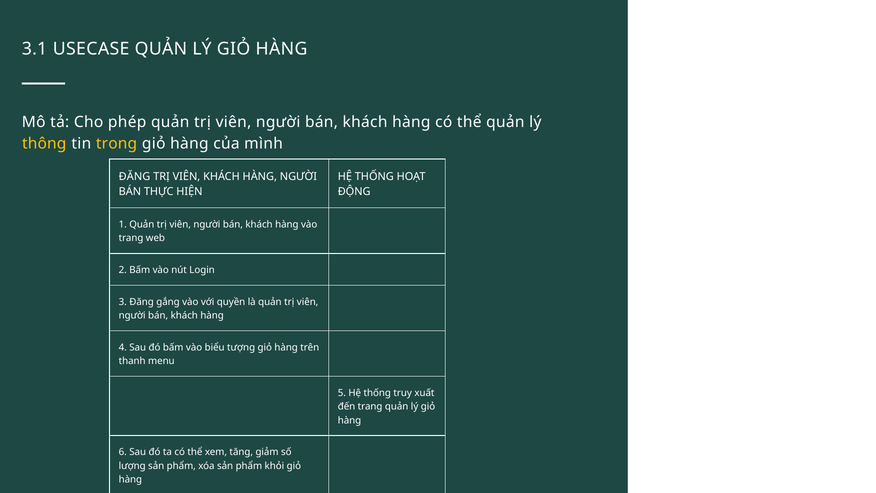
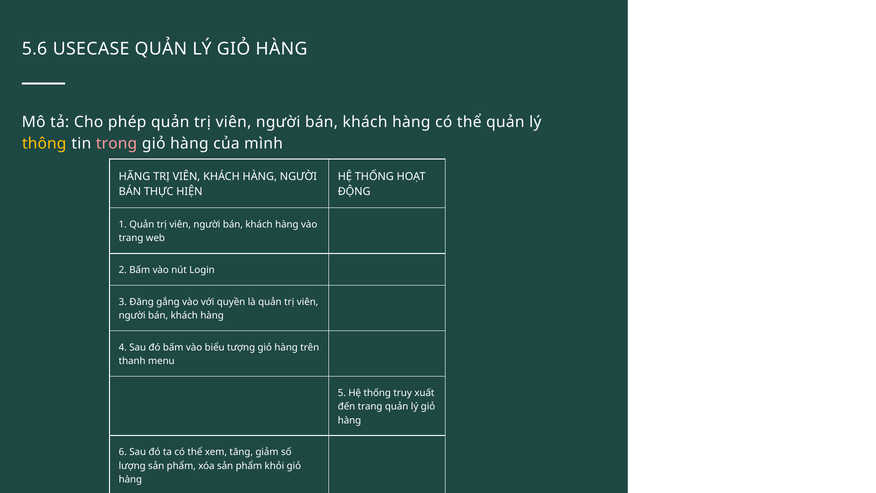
3.1: 3.1 -> 5.6
trong colour: yellow -> pink
ĐĂNG at (134, 176): ĐĂNG -> HÃNG
